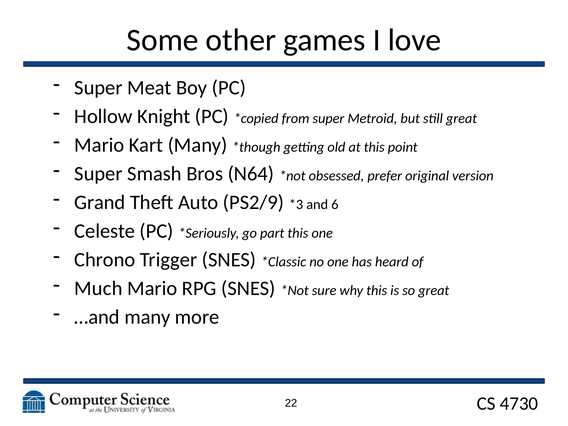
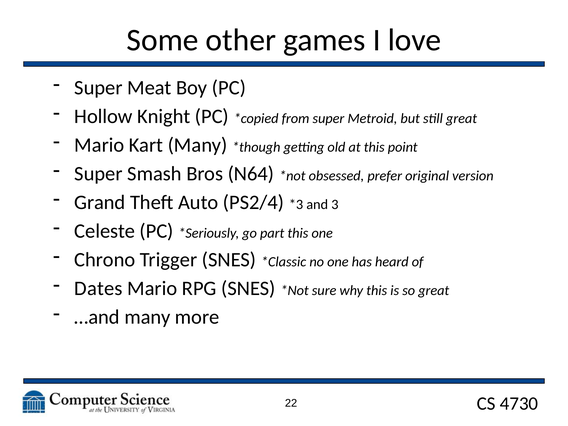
PS2/9: PS2/9 -> PS2/4
6: 6 -> 3
Much: Much -> Dates
